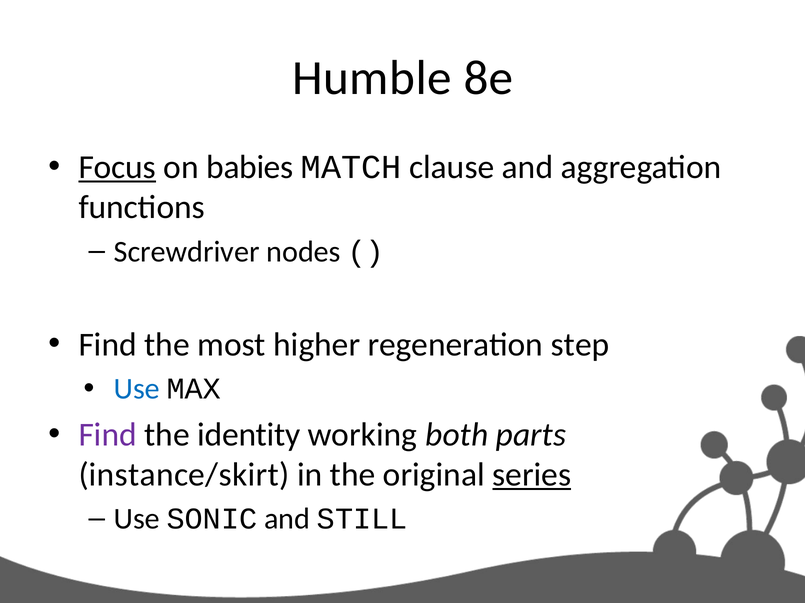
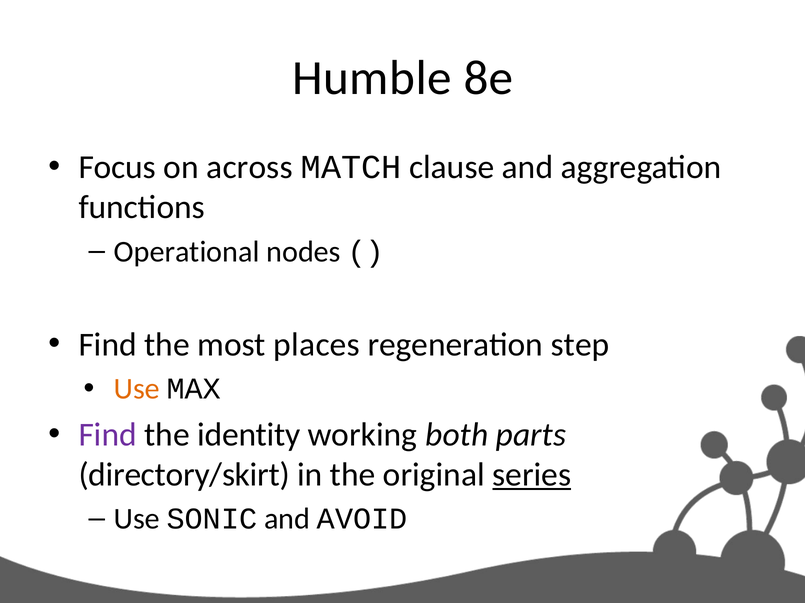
Focus underline: present -> none
babies: babies -> across
Screwdriver: Screwdriver -> Operational
higher: higher -> places
Use at (137, 389) colour: blue -> orange
instance/skirt: instance/skirt -> directory/skirt
STILL: STILL -> AVOID
